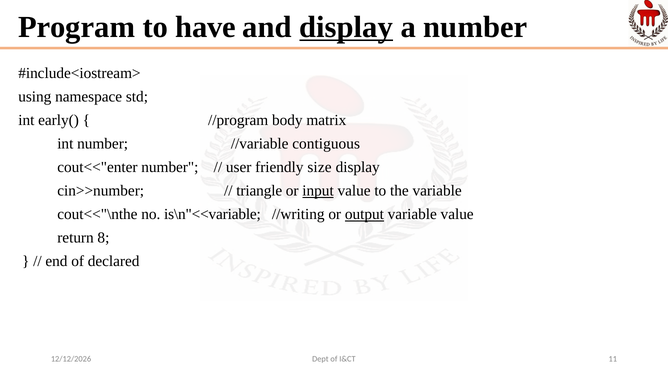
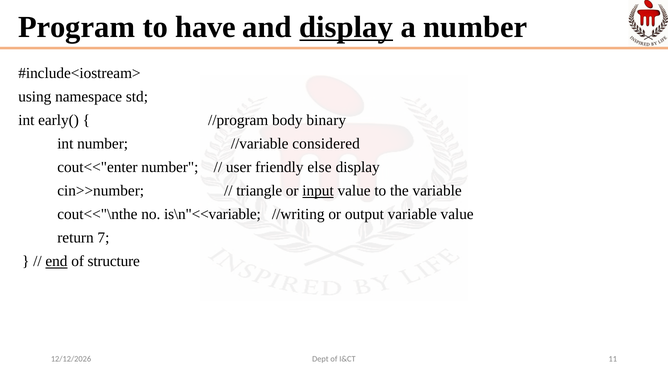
matrix: matrix -> binary
contiguous: contiguous -> considered
size: size -> else
output underline: present -> none
8: 8 -> 7
end underline: none -> present
declared: declared -> structure
